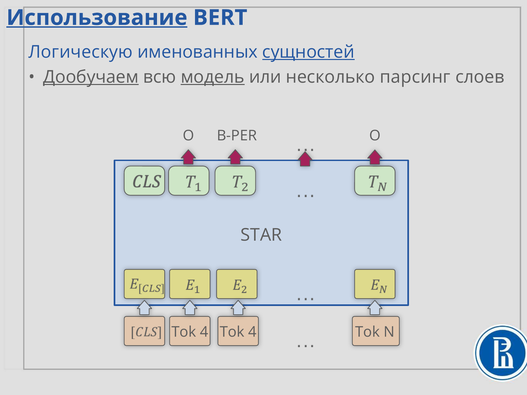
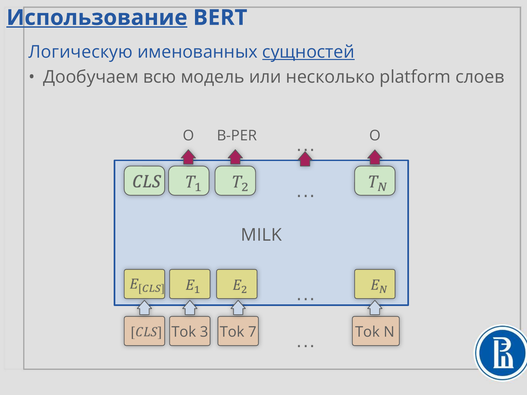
Дообучаем underline: present -> none
модель underline: present -> none
парсинг: парсинг -> platform
STAR: STAR -> MILK
4 at (204, 332): 4 -> 3
4 at (252, 332): 4 -> 7
